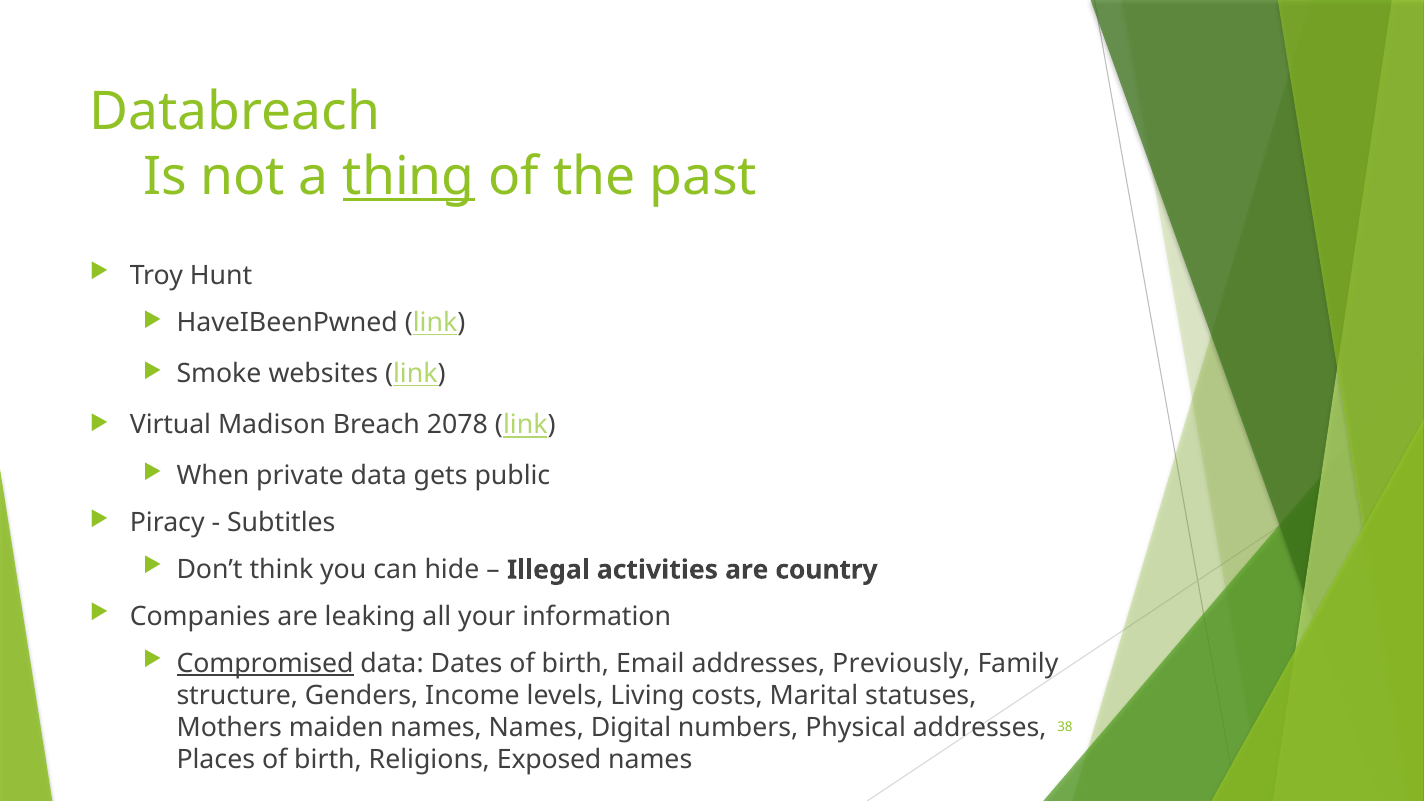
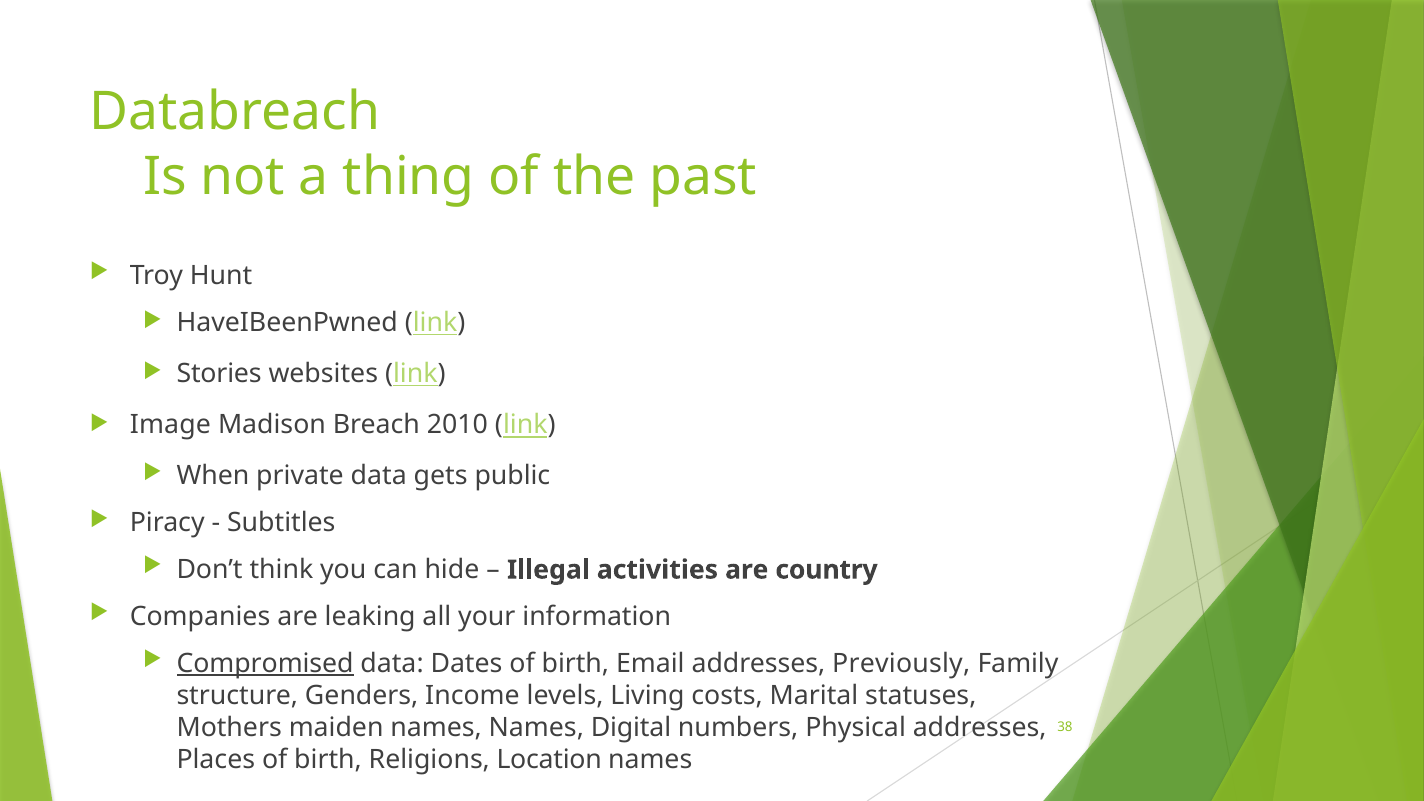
thing underline: present -> none
Smoke: Smoke -> Stories
Virtual: Virtual -> Image
2078: 2078 -> 2010
Exposed: Exposed -> Location
